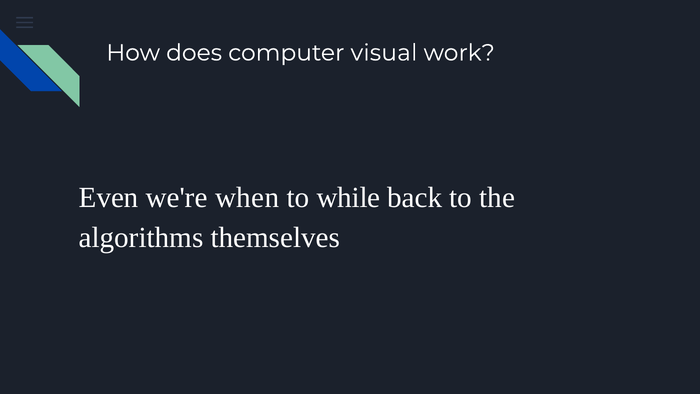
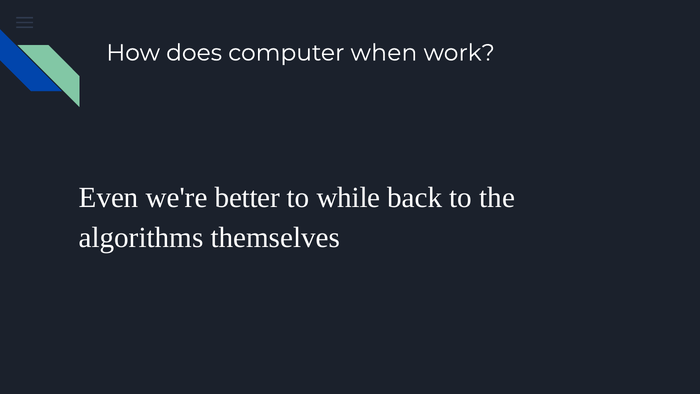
visual: visual -> when
when: when -> better
